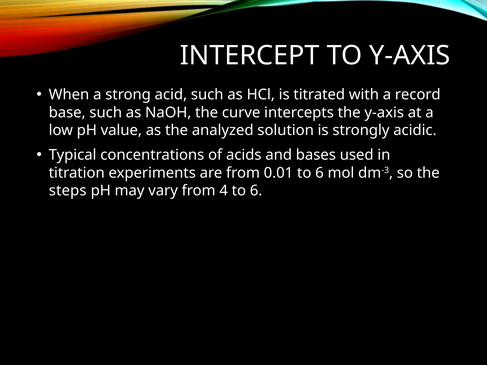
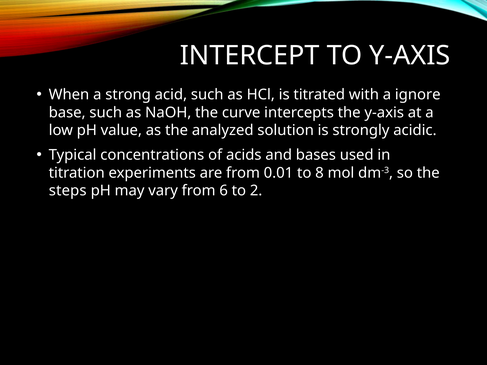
record: record -> ignore
0.01 to 6: 6 -> 8
4: 4 -> 6
6 at (256, 191): 6 -> 2
